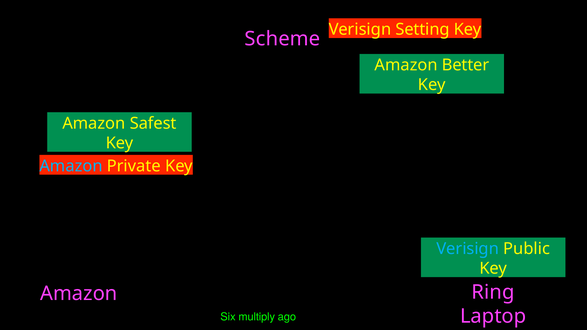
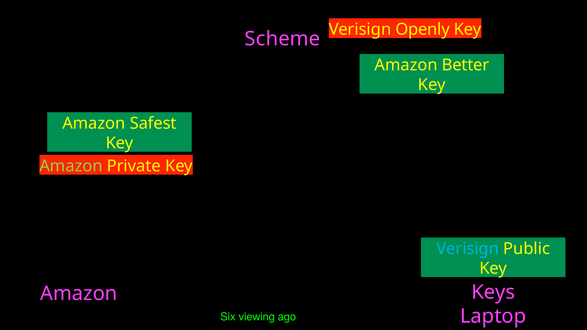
Setting: Setting -> Openly
Amazon at (71, 166) colour: light blue -> light green
Ring: Ring -> Keys
multiply: multiply -> viewing
